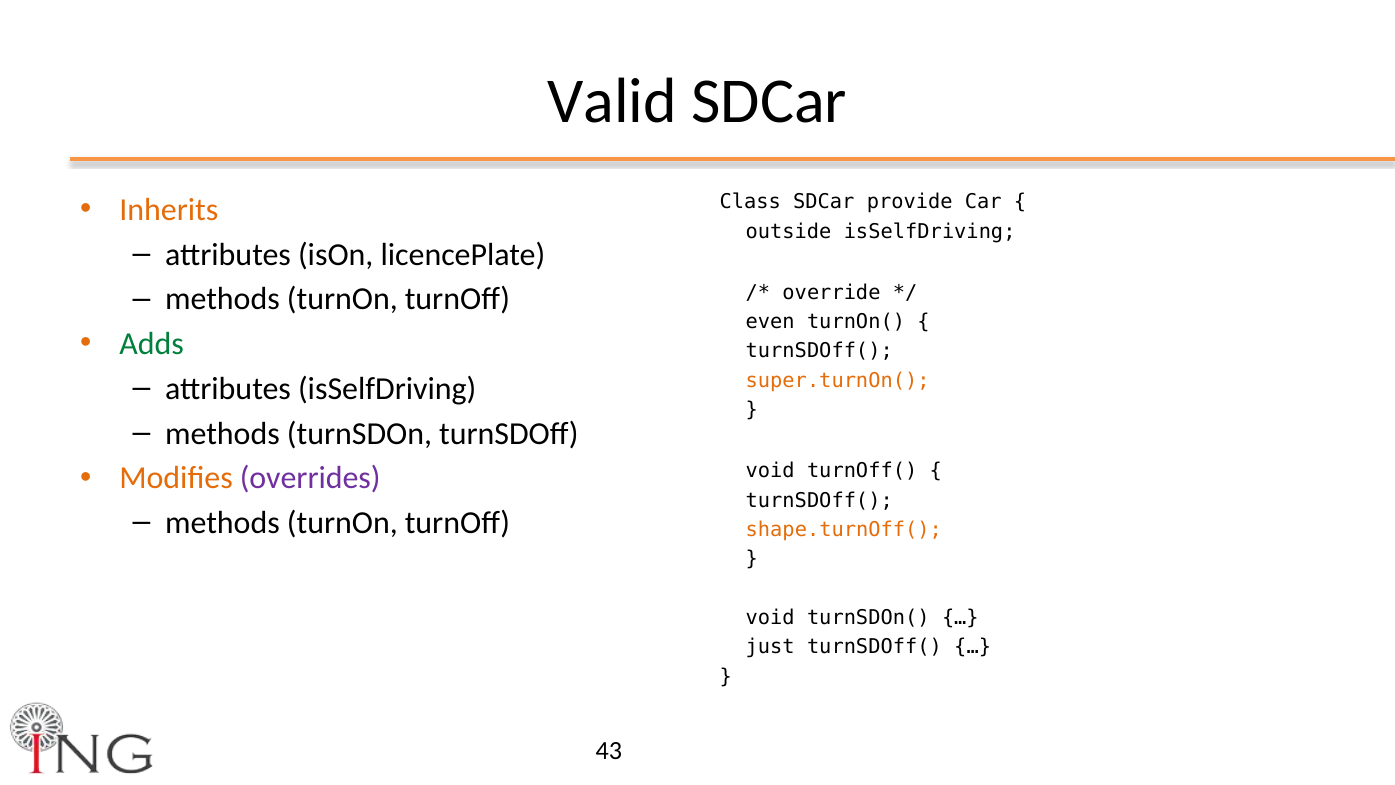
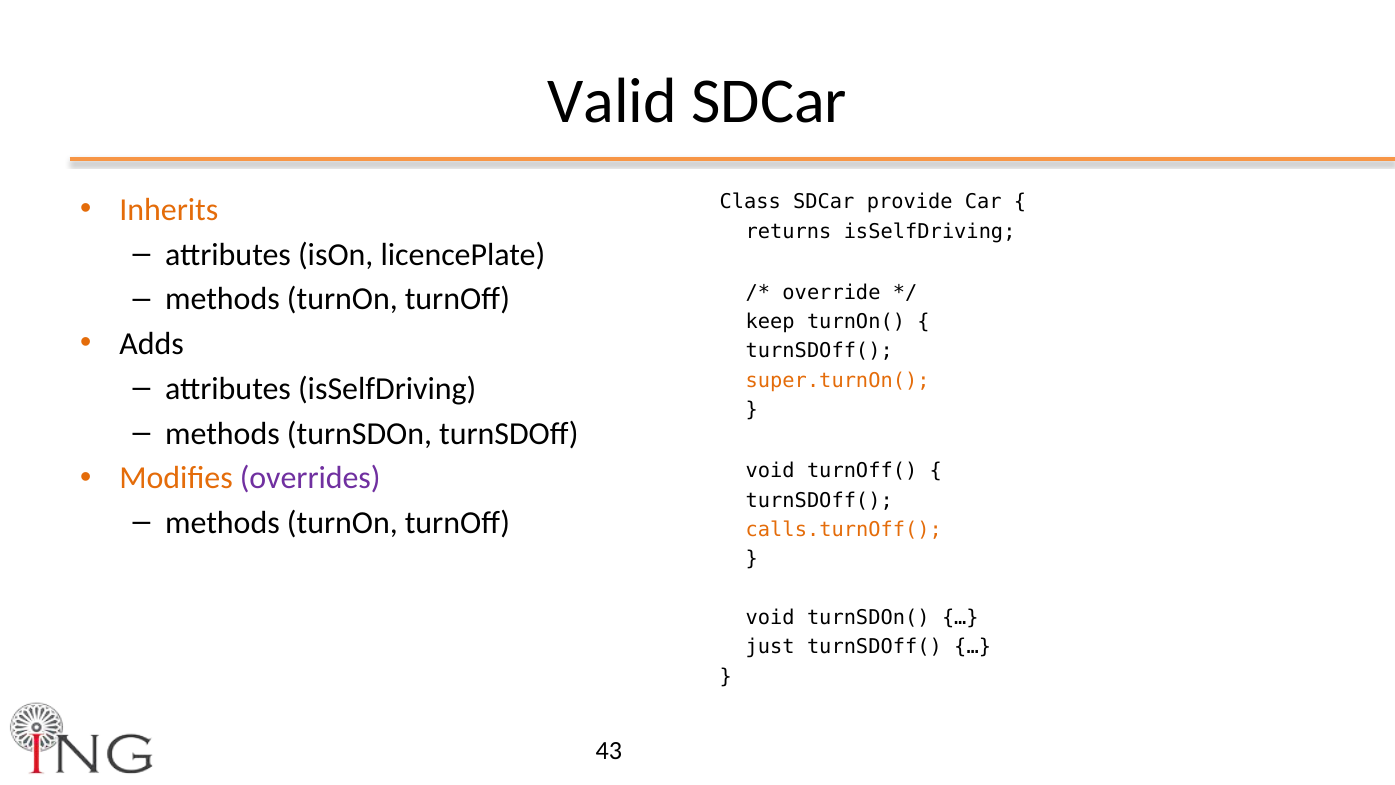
outside: outside -> returns
even: even -> keep
Adds colour: green -> black
shape.turnOff(: shape.turnOff( -> calls.turnOff(
